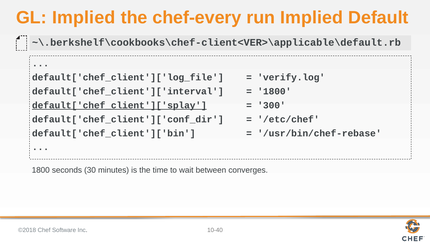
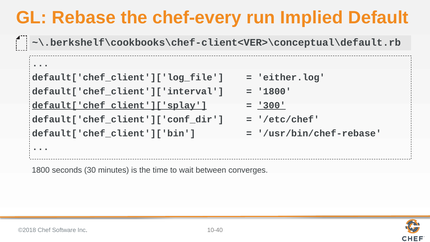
GL Implied: Implied -> Rebase
~\.berkshelf\cookbooks\chef-client<VER>\applicable\default.rb: ~\.berkshelf\cookbooks\chef-client<VER>\applicable\default.rb -> ~\.berkshelf\cookbooks\chef-client<VER>\conceptual\default.rb
verify.log: verify.log -> either.log
300 underline: none -> present
